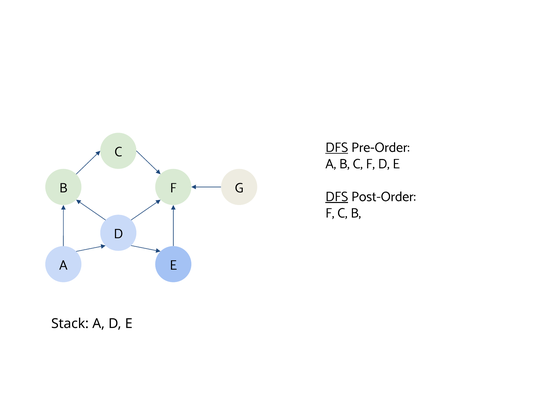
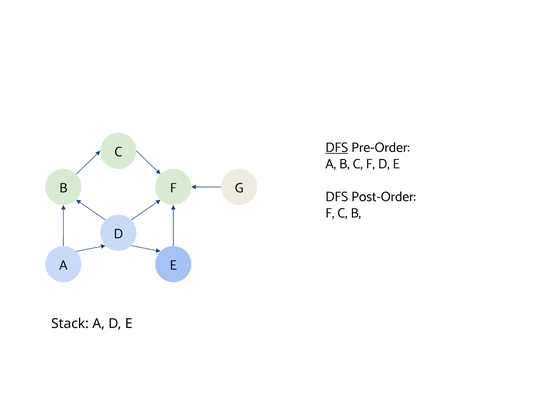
DFS at (337, 197) underline: present -> none
